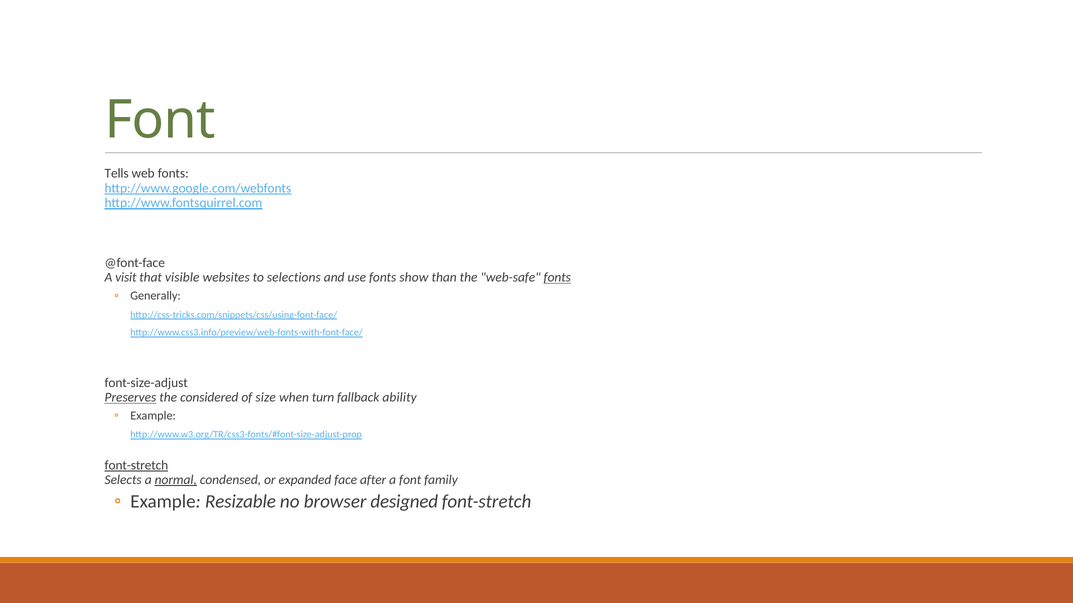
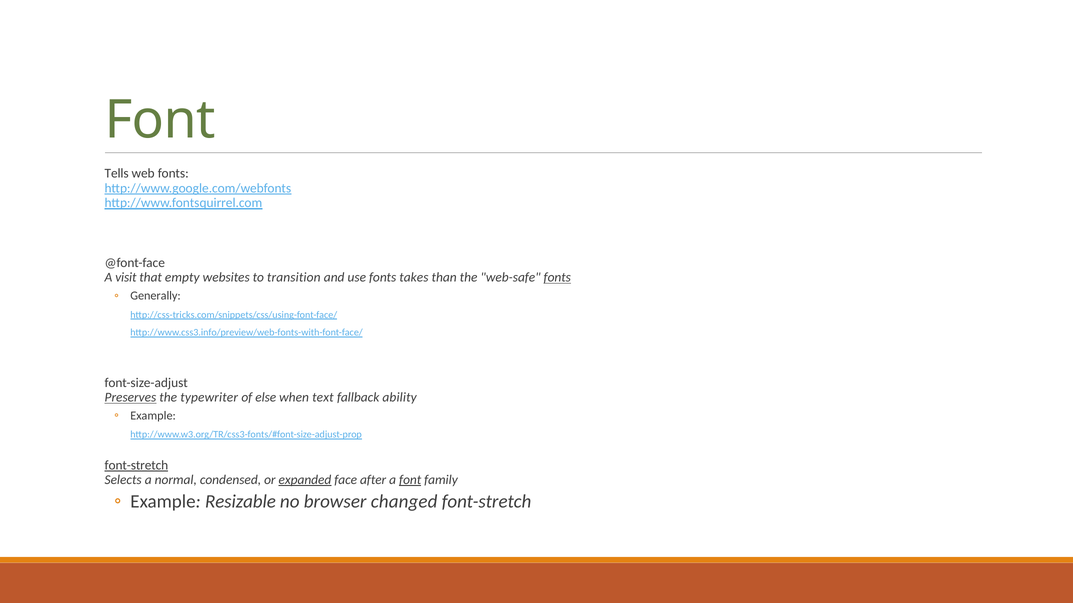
visible: visible -> empty
selections: selections -> transition
show: show -> takes
considered: considered -> typewriter
size: size -> else
turn: turn -> text
normal underline: present -> none
expanded underline: none -> present
font at (410, 480) underline: none -> present
designed: designed -> changed
